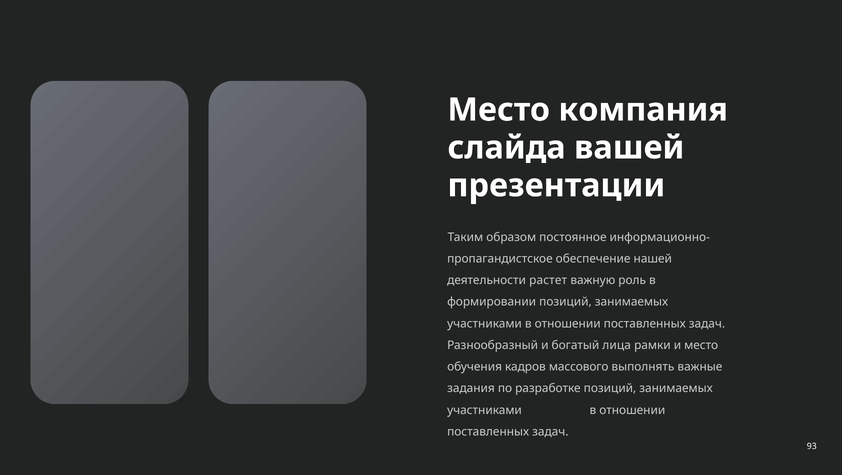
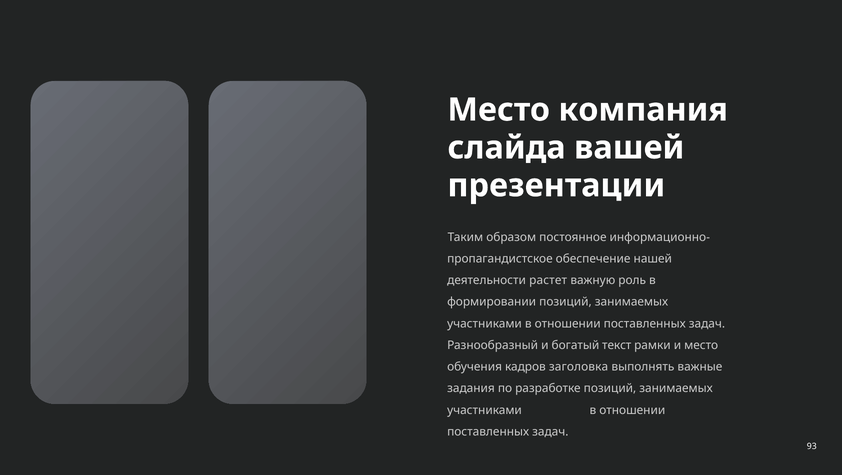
лица: лица -> текст
массового: массового -> заголовка
